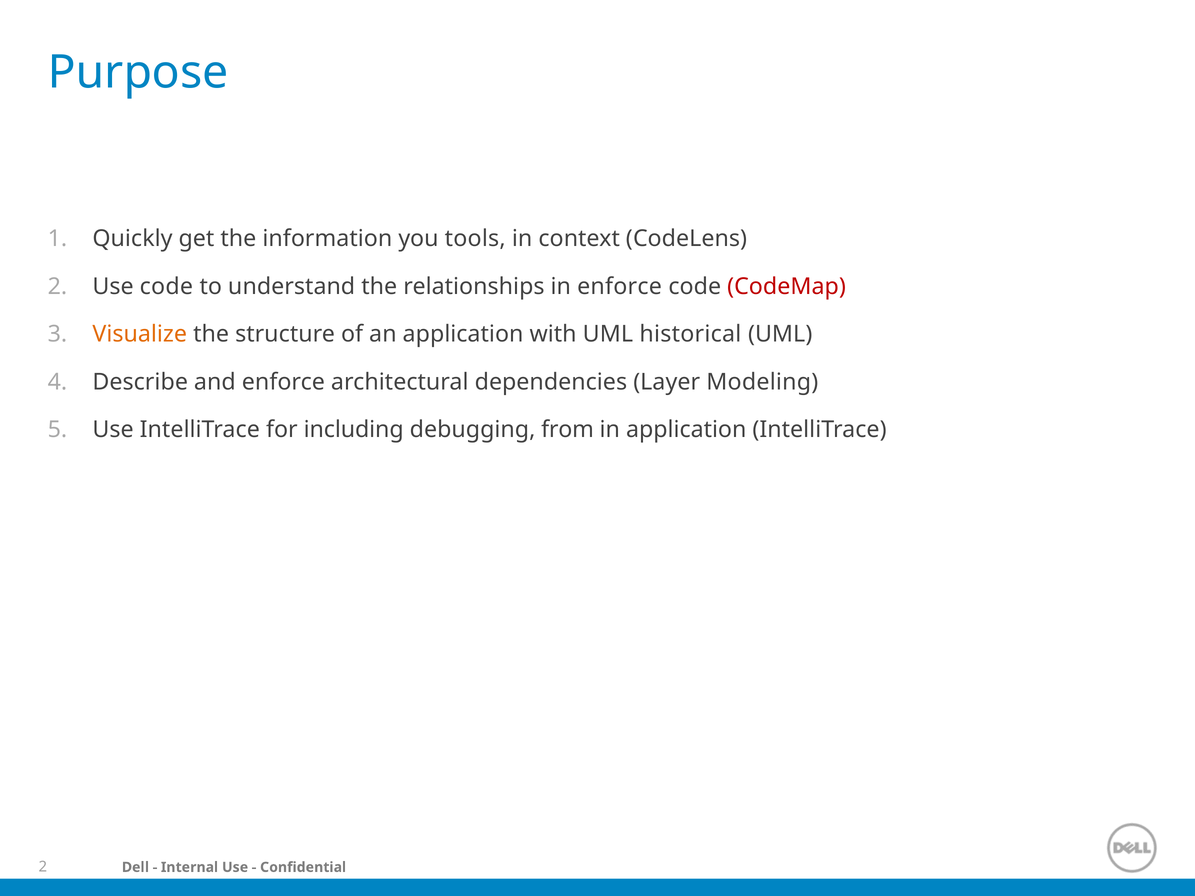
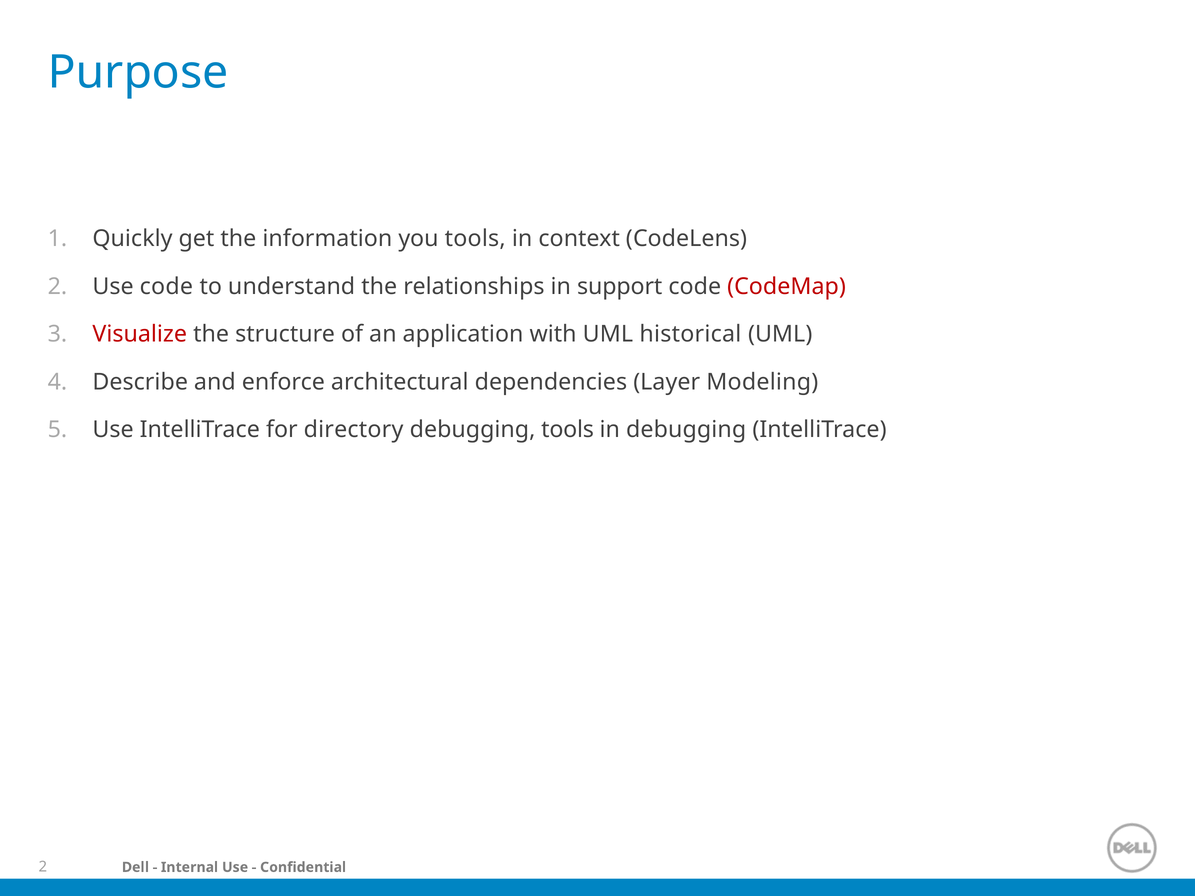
in enforce: enforce -> support
Visualize colour: orange -> red
including: including -> directory
debugging from: from -> tools
in application: application -> debugging
